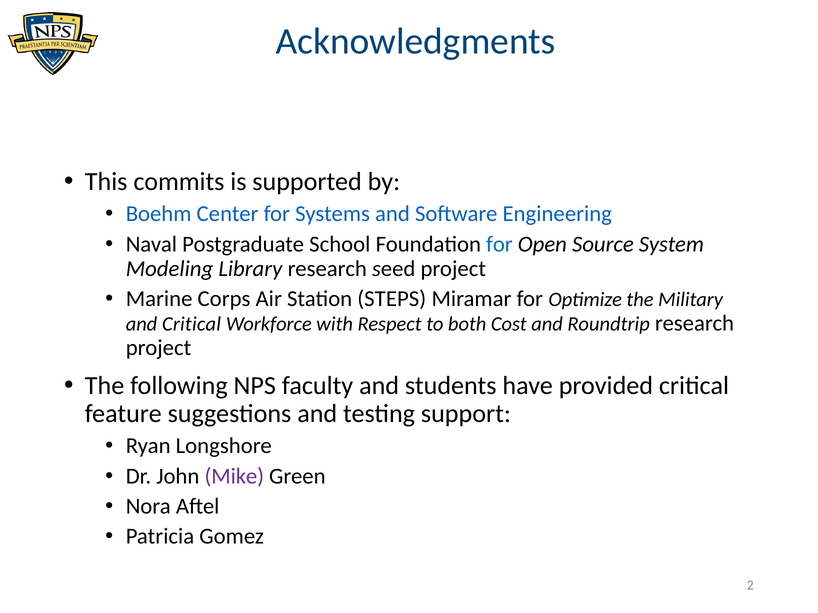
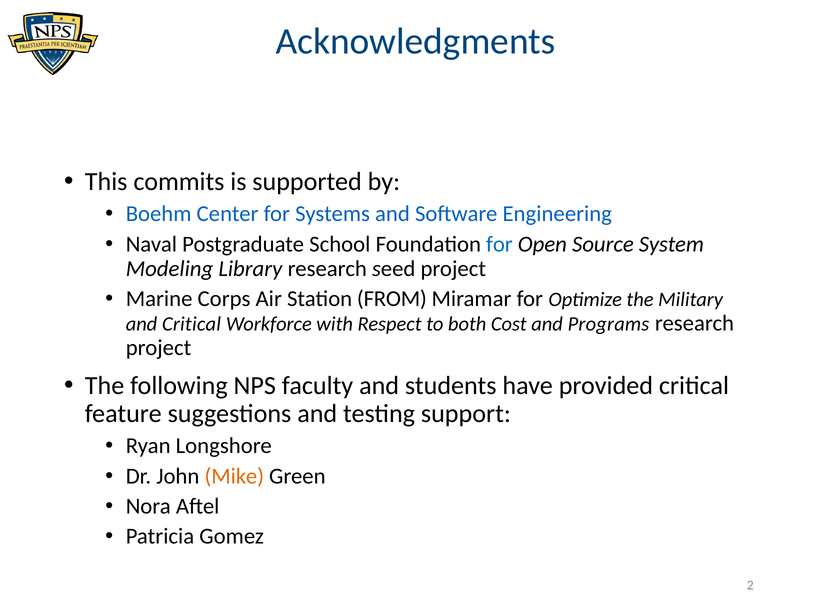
STEPS: STEPS -> FROM
Roundtrip: Roundtrip -> Programs
Mike colour: purple -> orange
